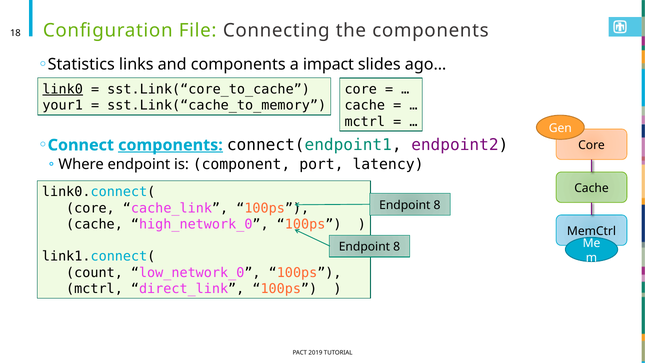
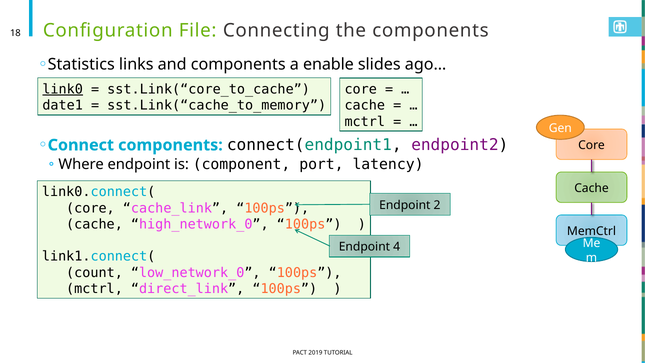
impact: impact -> enable
your1: your1 -> date1
components at (170, 145) underline: present -> none
8 at (437, 205): 8 -> 2
8 at (397, 247): 8 -> 4
